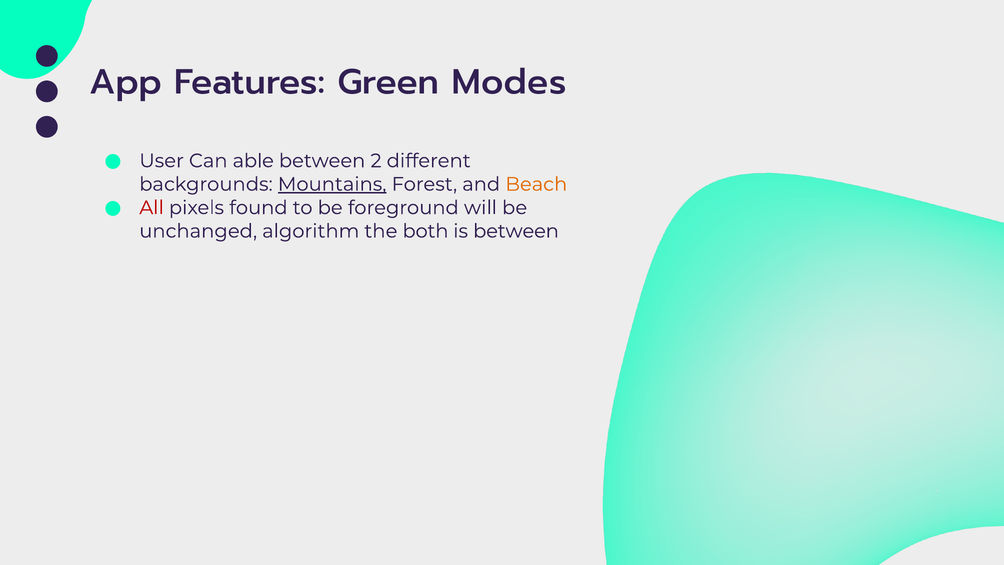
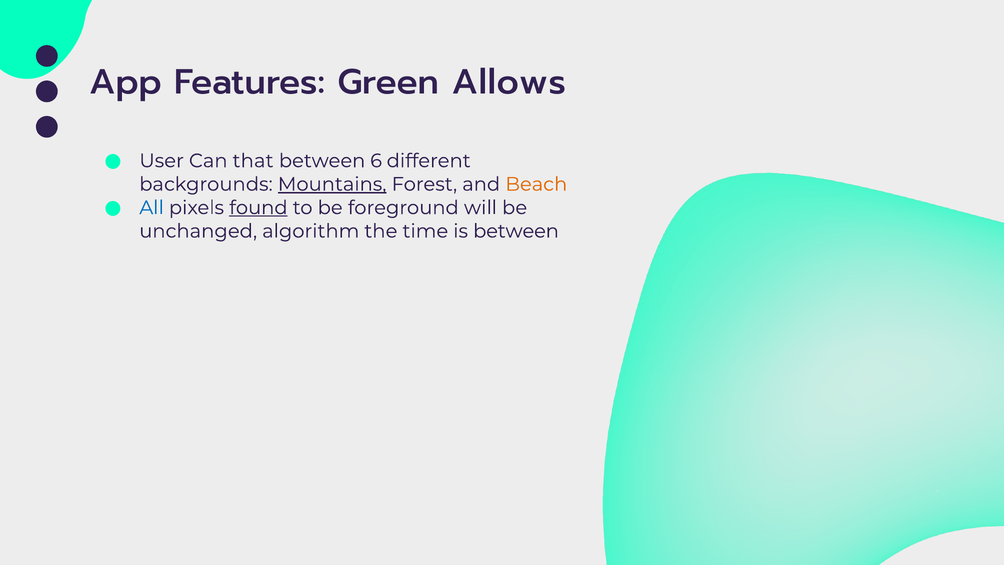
Modes: Modes -> Allows
able: able -> that
2: 2 -> 6
All colour: red -> blue
found underline: none -> present
both: both -> time
